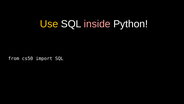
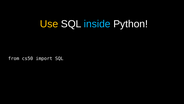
inside colour: pink -> light blue
